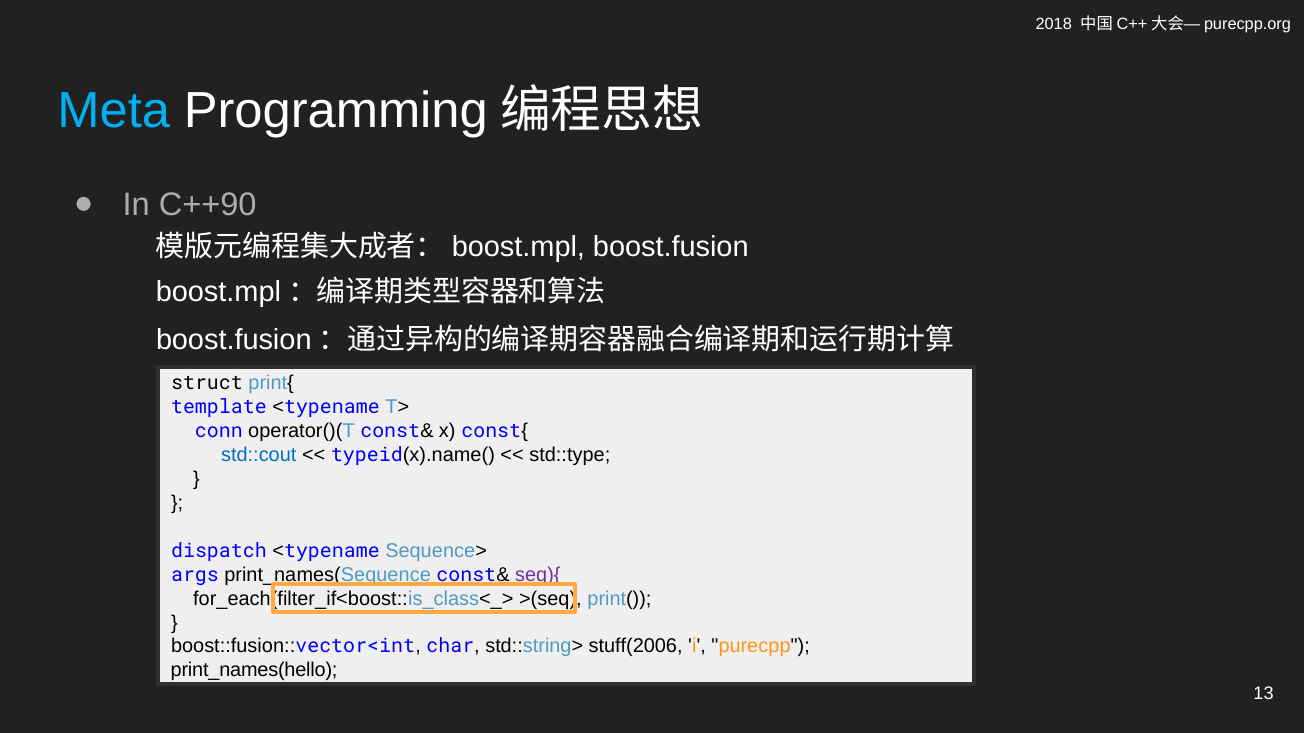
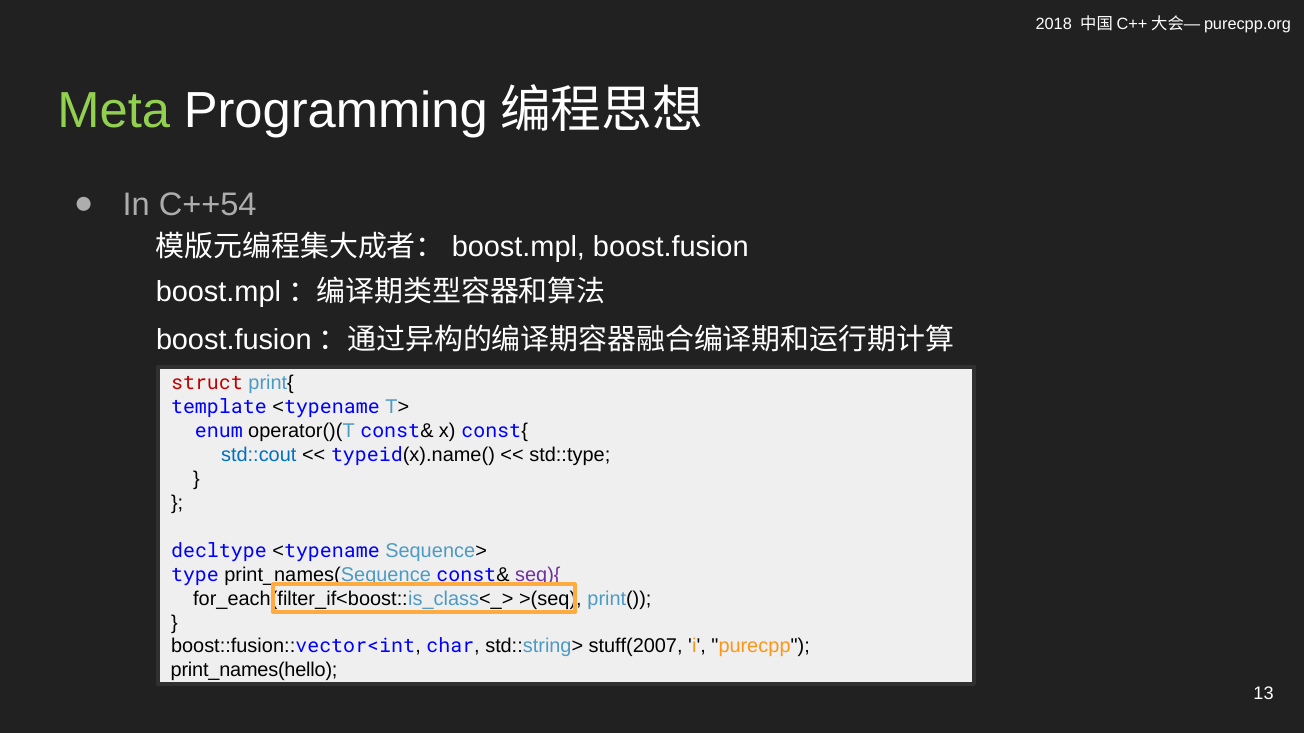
Meta colour: light blue -> light green
C++90: C++90 -> C++54
struct colour: black -> red
conn: conn -> enum
dispatch: dispatch -> decltype
args: args -> type
stuff(2006: stuff(2006 -> stuff(2007
